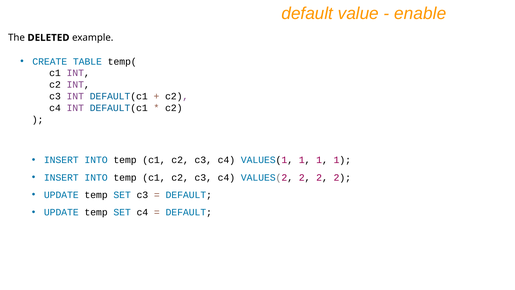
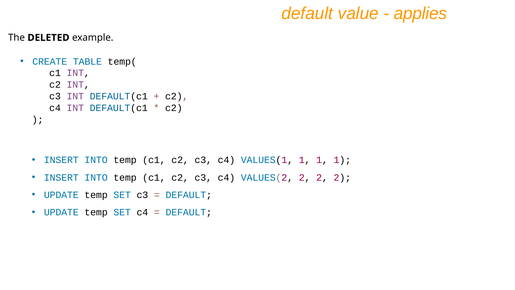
enable: enable -> applies
